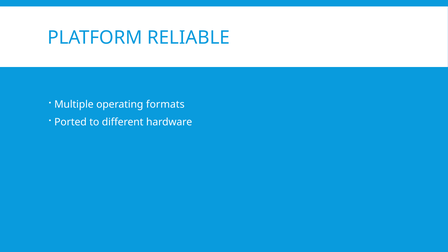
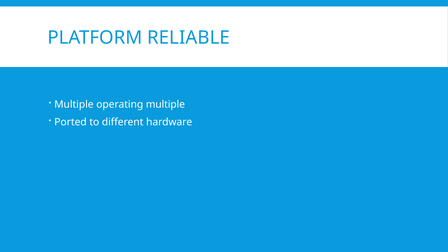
operating formats: formats -> multiple
